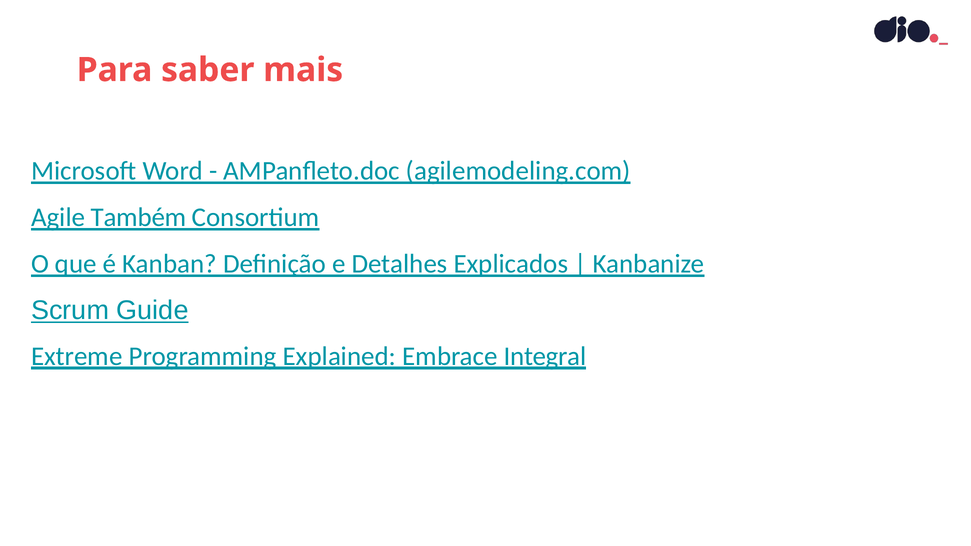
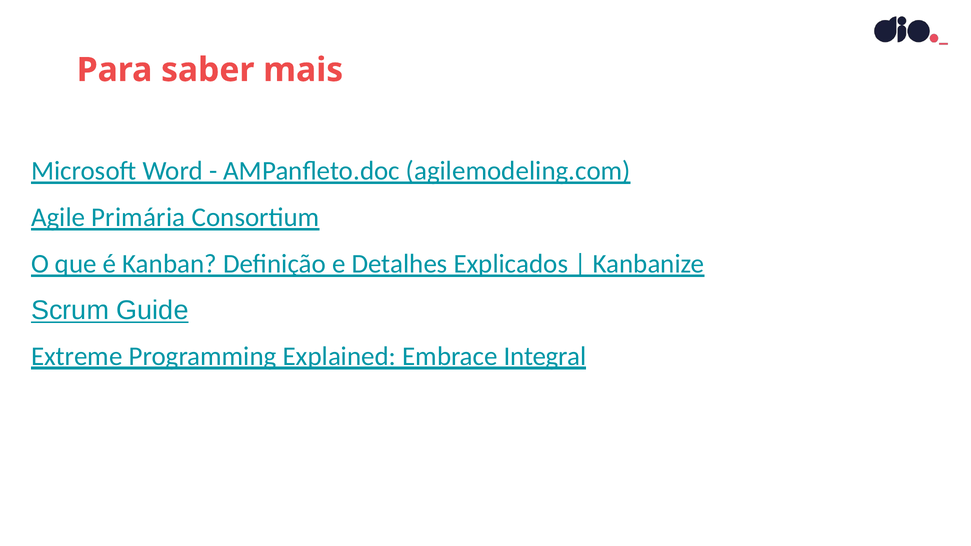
Também: Também -> Primária
